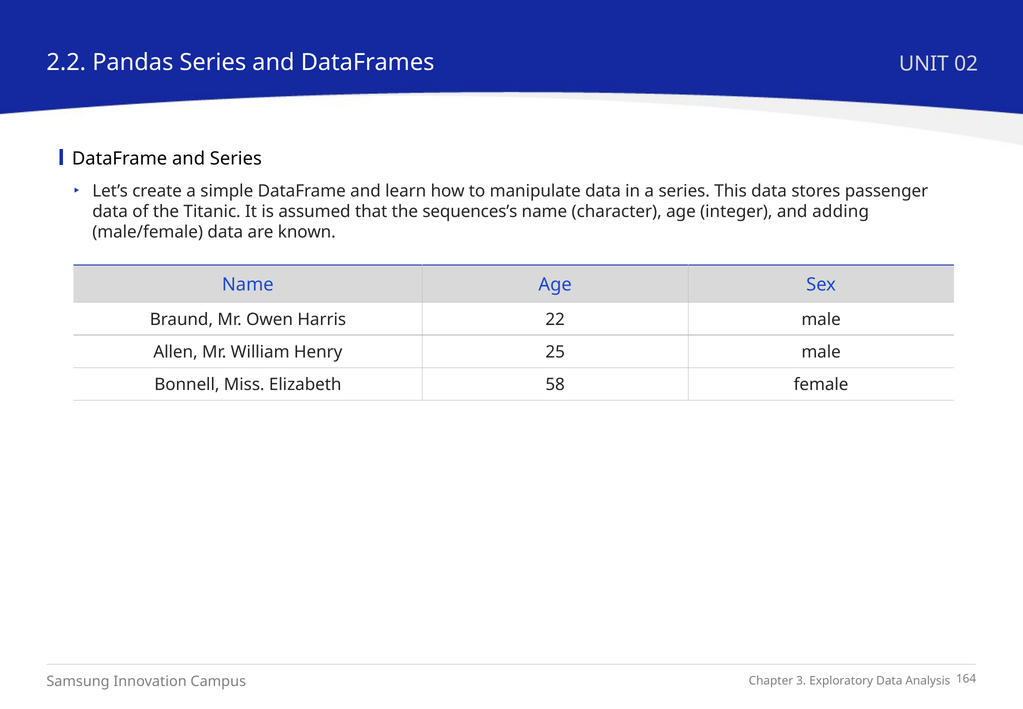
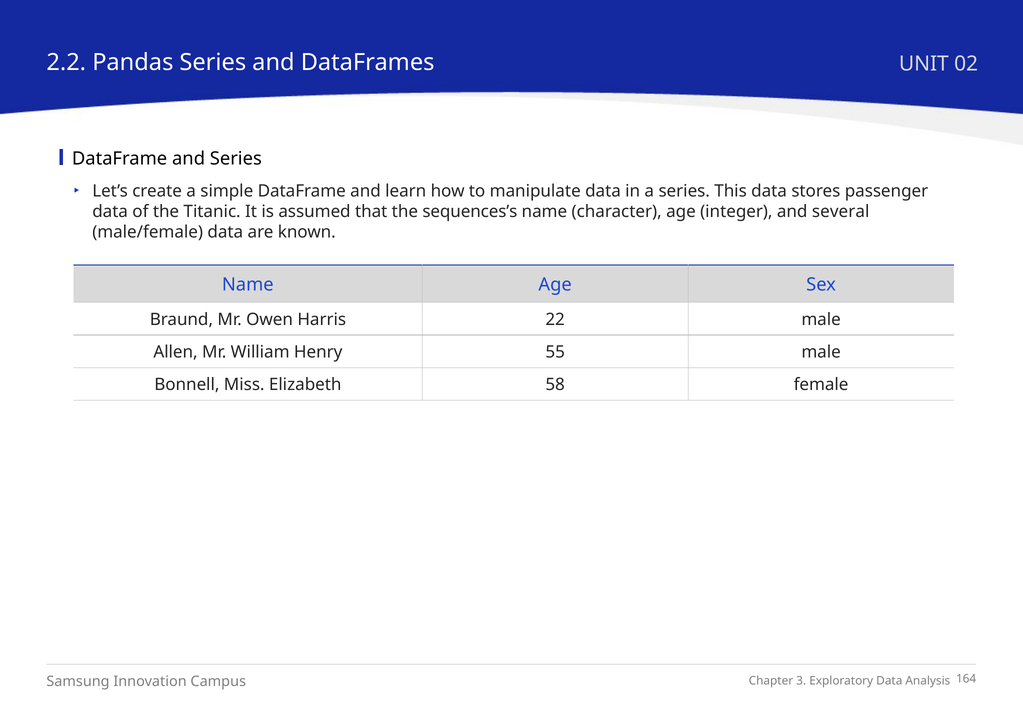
adding: adding -> several
25: 25 -> 55
